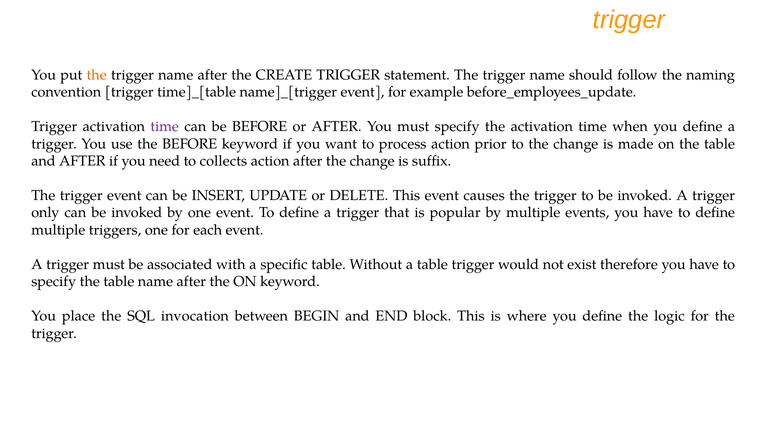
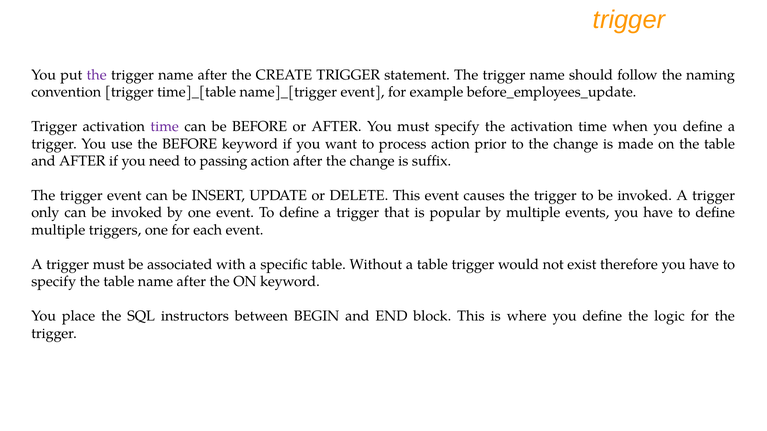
the at (97, 75) colour: orange -> purple
collects: collects -> passing
invocation: invocation -> instructors
